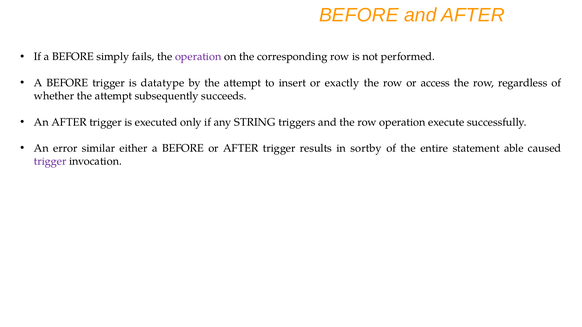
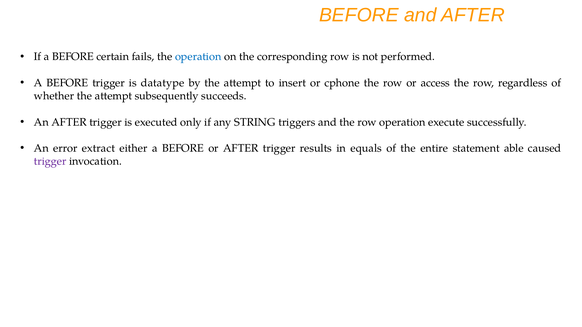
simply: simply -> certain
operation at (198, 57) colour: purple -> blue
exactly: exactly -> cphone
similar: similar -> extract
sortby: sortby -> equals
